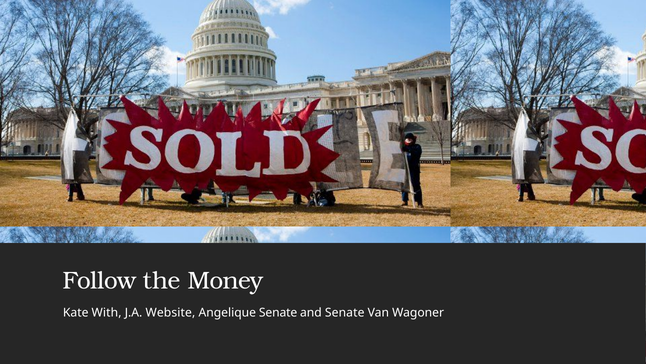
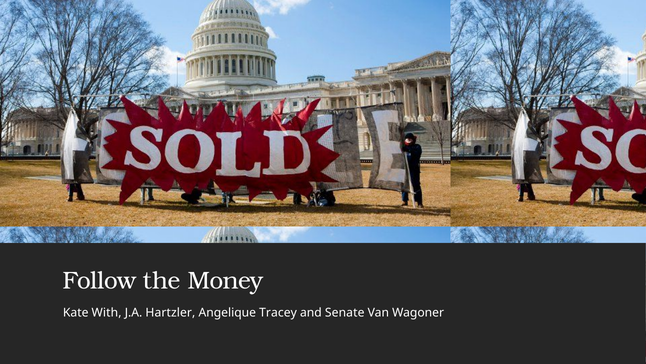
Website: Website -> Hartzler
Angelique Senate: Senate -> Tracey
